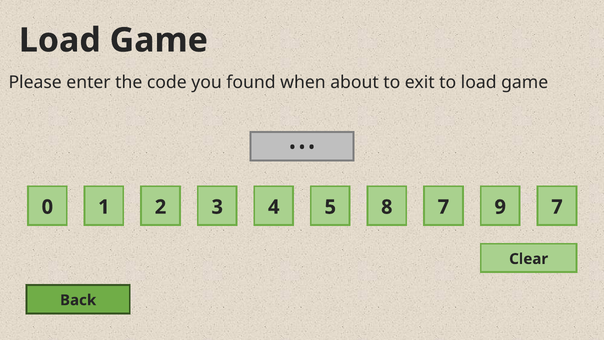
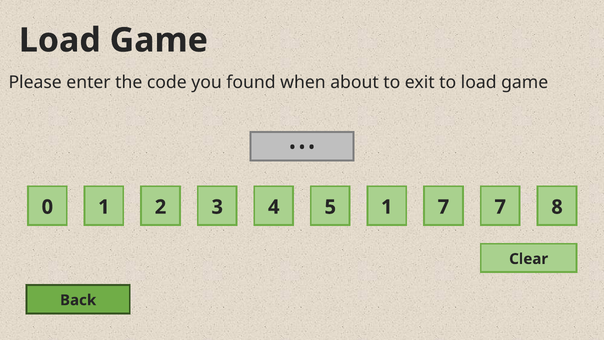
1 8: 8 -> 1
7 9: 9 -> 7
0 7: 7 -> 8
